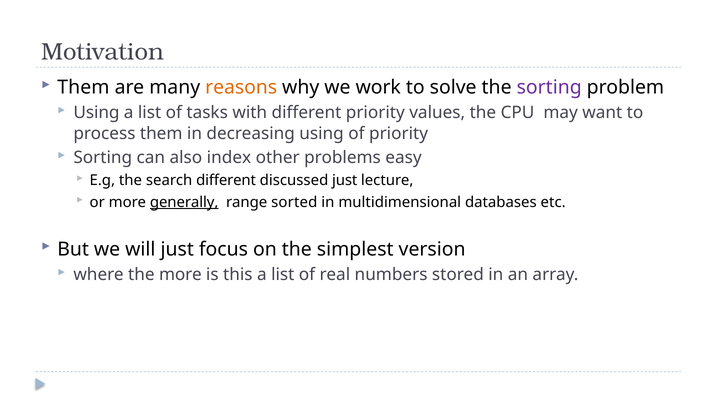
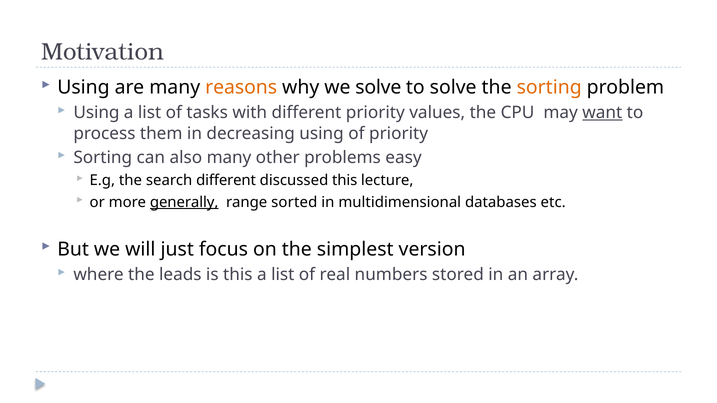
Them at (83, 87): Them -> Using
we work: work -> solve
sorting at (549, 87) colour: purple -> orange
want underline: none -> present
also index: index -> many
discussed just: just -> this
the more: more -> leads
